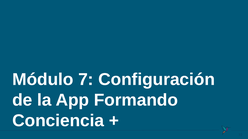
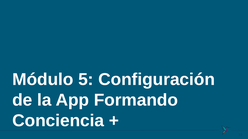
7: 7 -> 5
